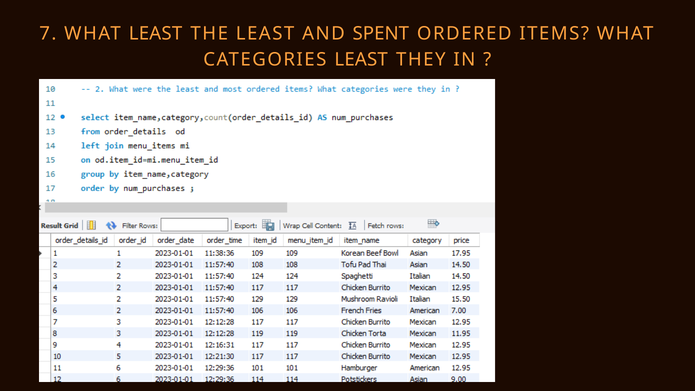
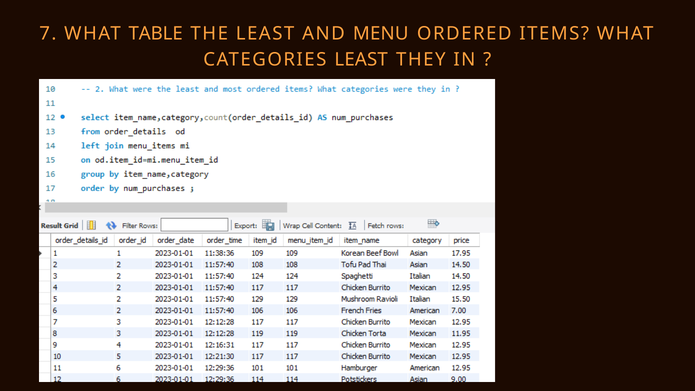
WHAT LEAST: LEAST -> TABLE
SPENT: SPENT -> MENU
